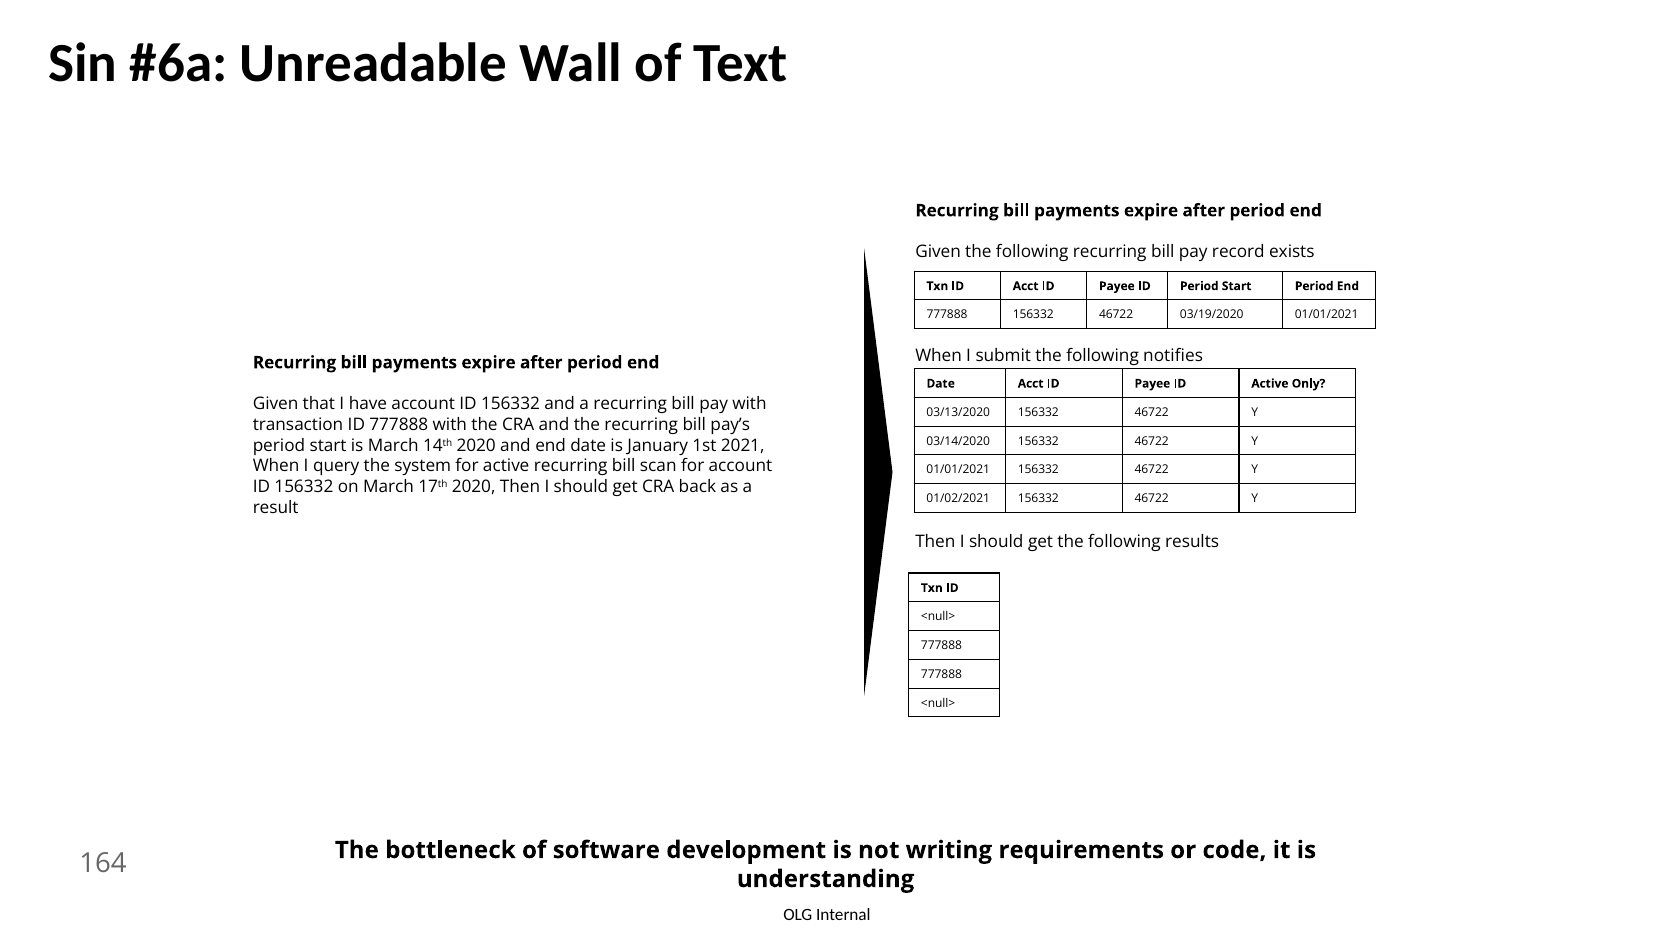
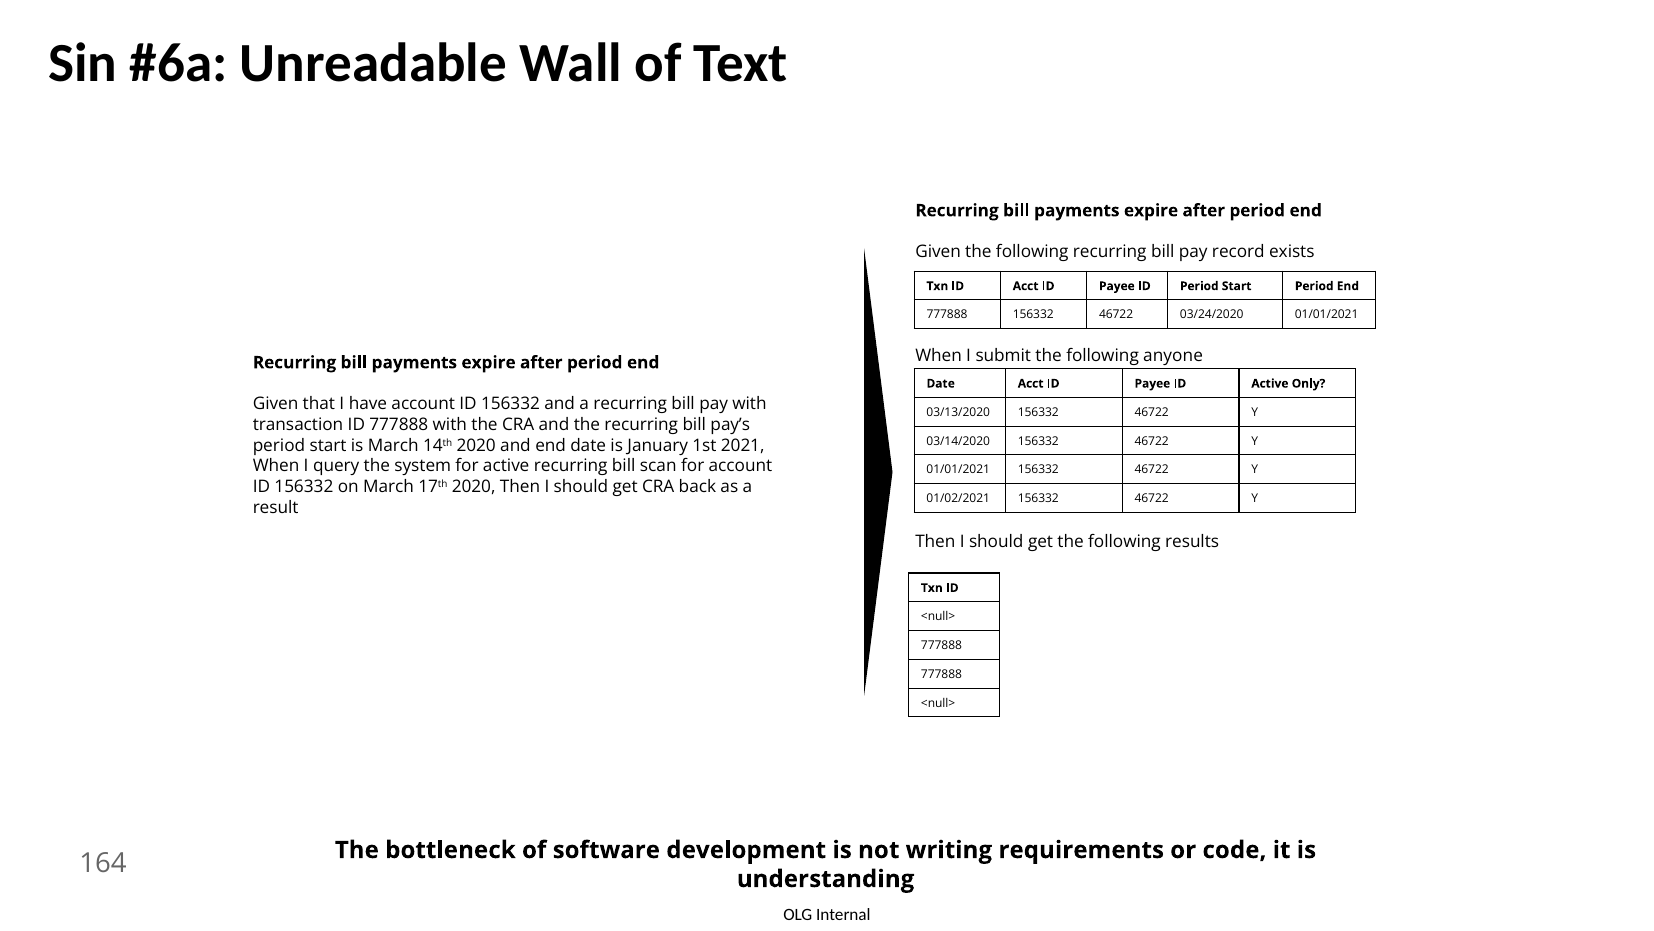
03/19/2020: 03/19/2020 -> 03/24/2020
notifies: notifies -> anyone
